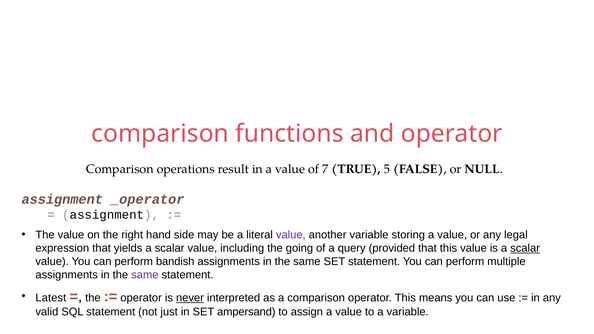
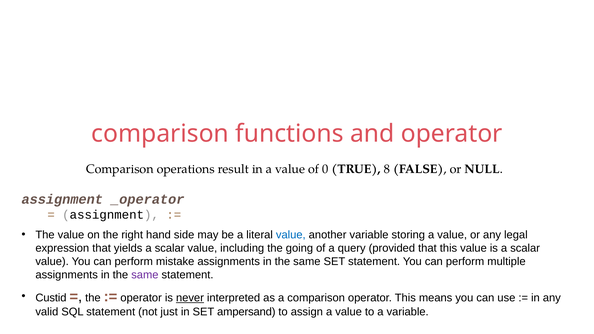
7: 7 -> 0
5: 5 -> 8
value at (291, 235) colour: purple -> blue
scalar at (525, 248) underline: present -> none
bandish: bandish -> mistake
Latest: Latest -> Custid
